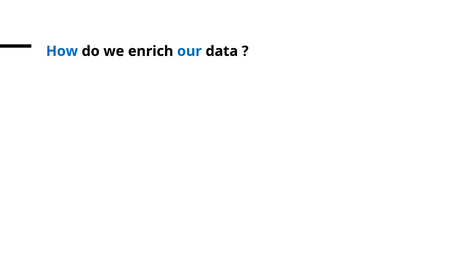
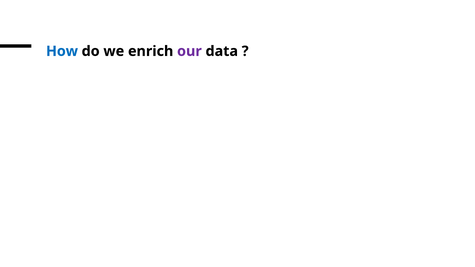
our colour: blue -> purple
